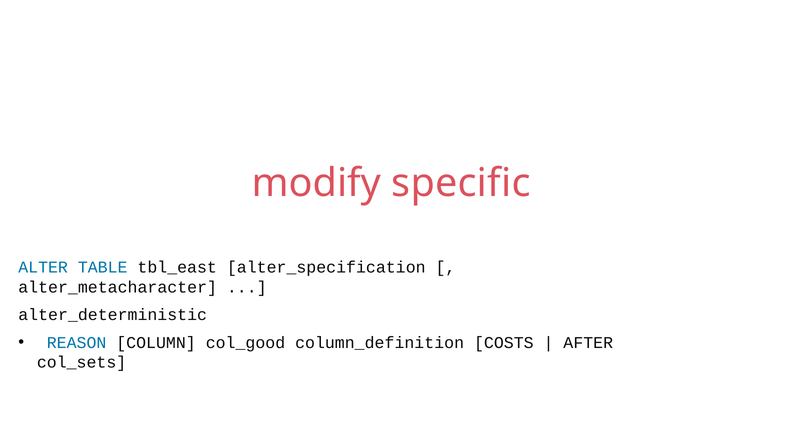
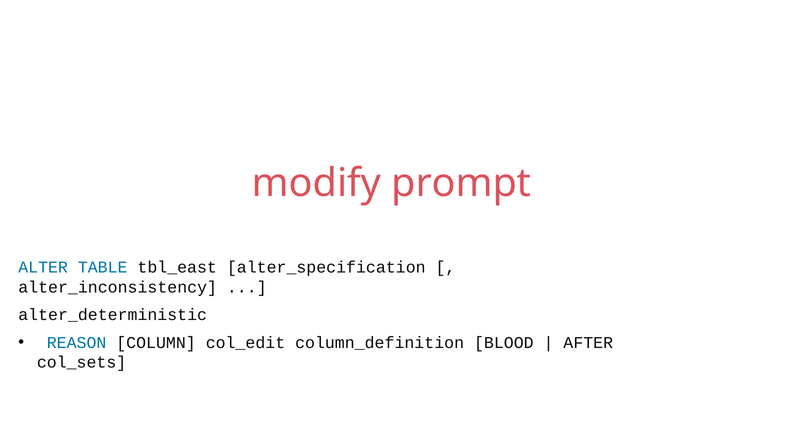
specific: specific -> prompt
alter_metacharacter: alter_metacharacter -> alter_inconsistency
col_good: col_good -> col_edit
COSTS: COSTS -> BLOOD
